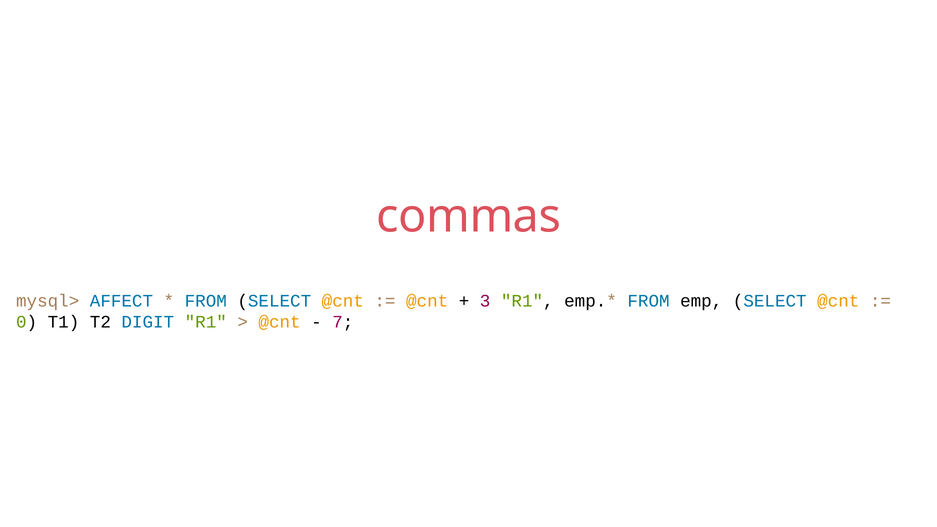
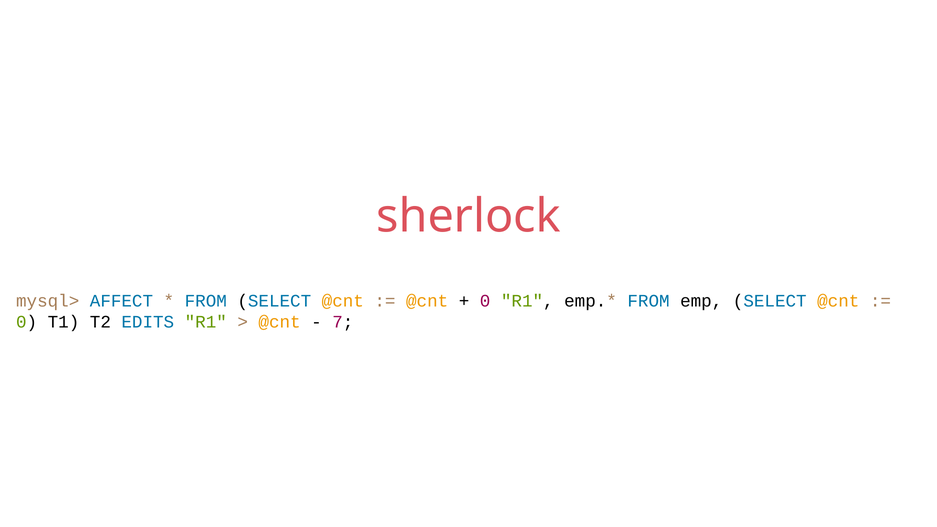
commas: commas -> sherlock
3 at (485, 301): 3 -> 0
DIGIT: DIGIT -> EDITS
